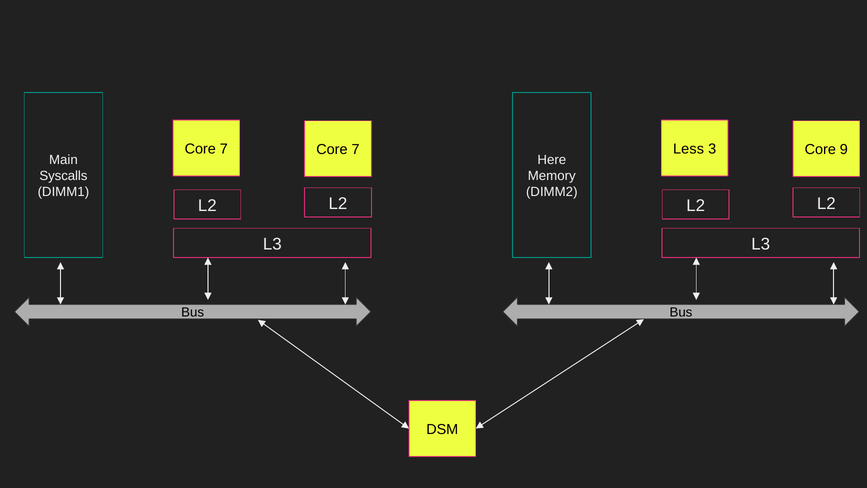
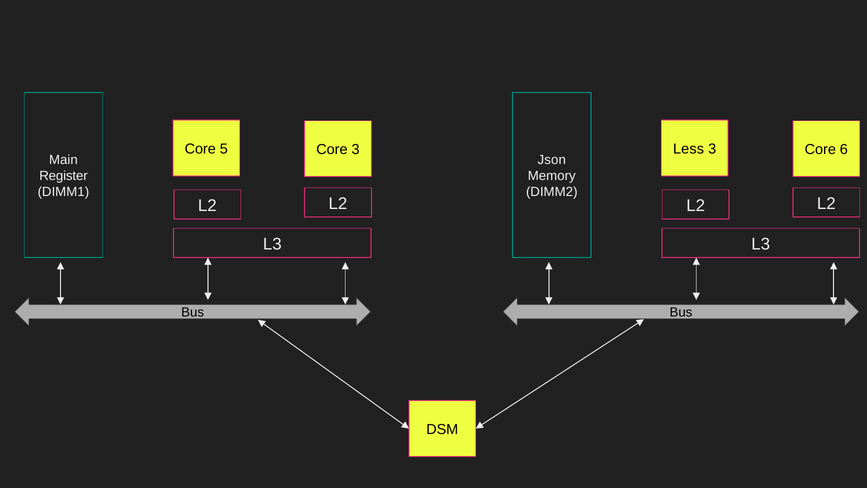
7 at (224, 149): 7 -> 5
7 at (356, 150): 7 -> 3
9: 9 -> 6
Here: Here -> Json
Syscalls: Syscalls -> Register
